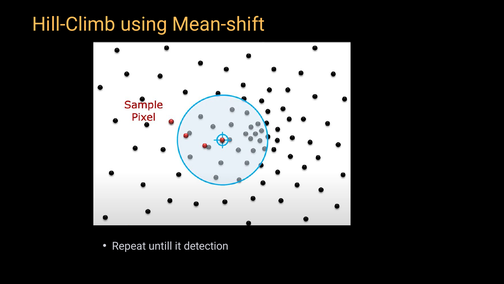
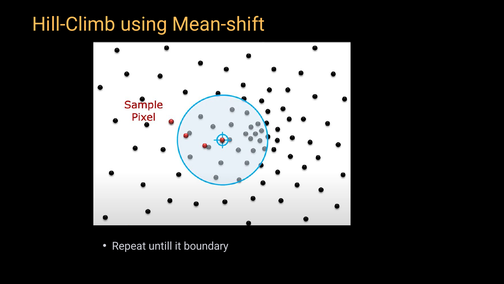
detection: detection -> boundary
